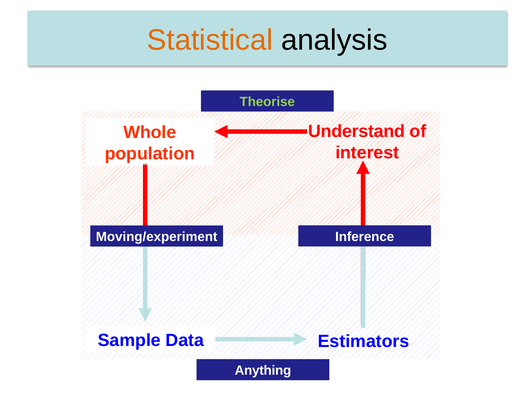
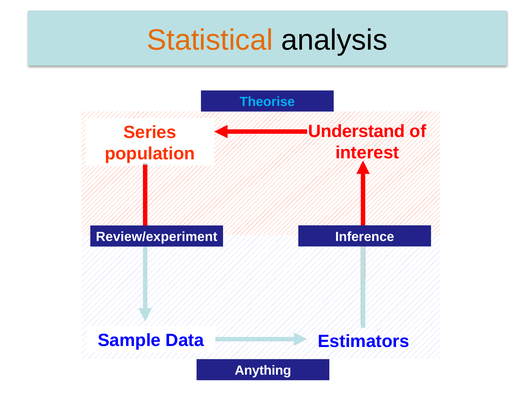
Theorise colour: light green -> light blue
Whole: Whole -> Series
Moving/experiment: Moving/experiment -> Review/experiment
